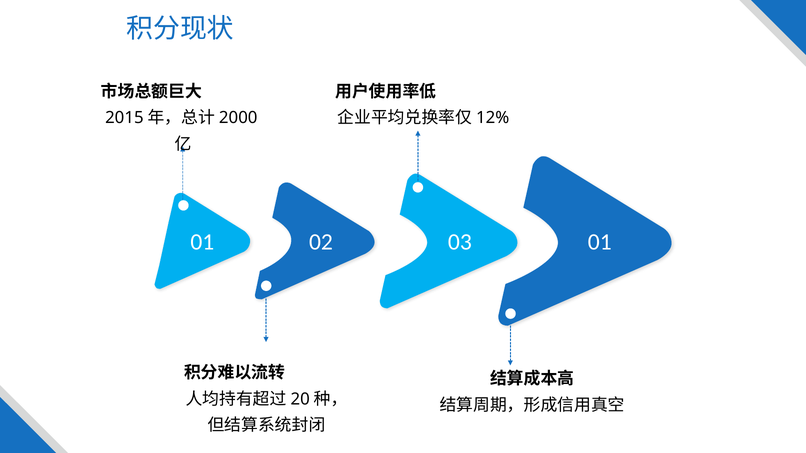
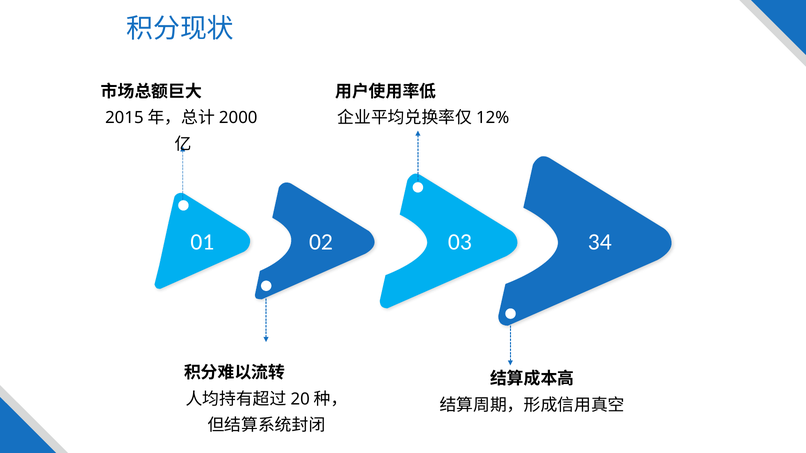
01 01: 01 -> 34
